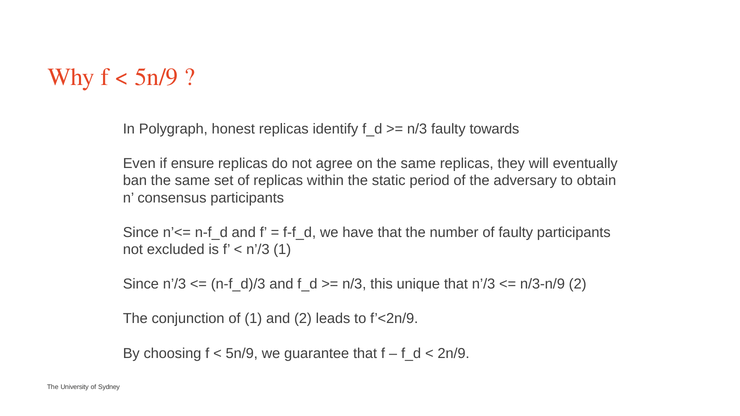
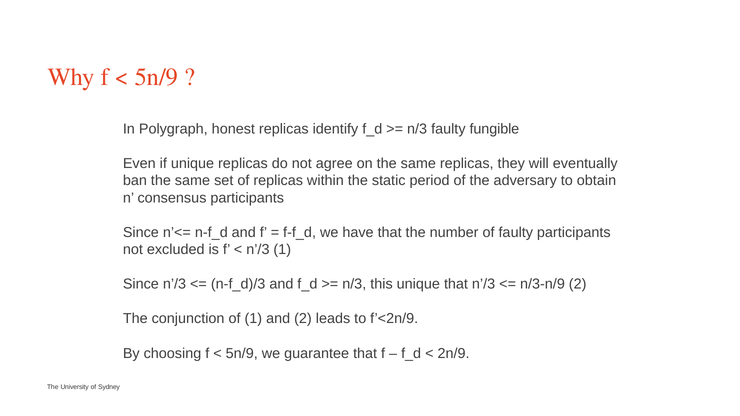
towards: towards -> fungible
if ensure: ensure -> unique
